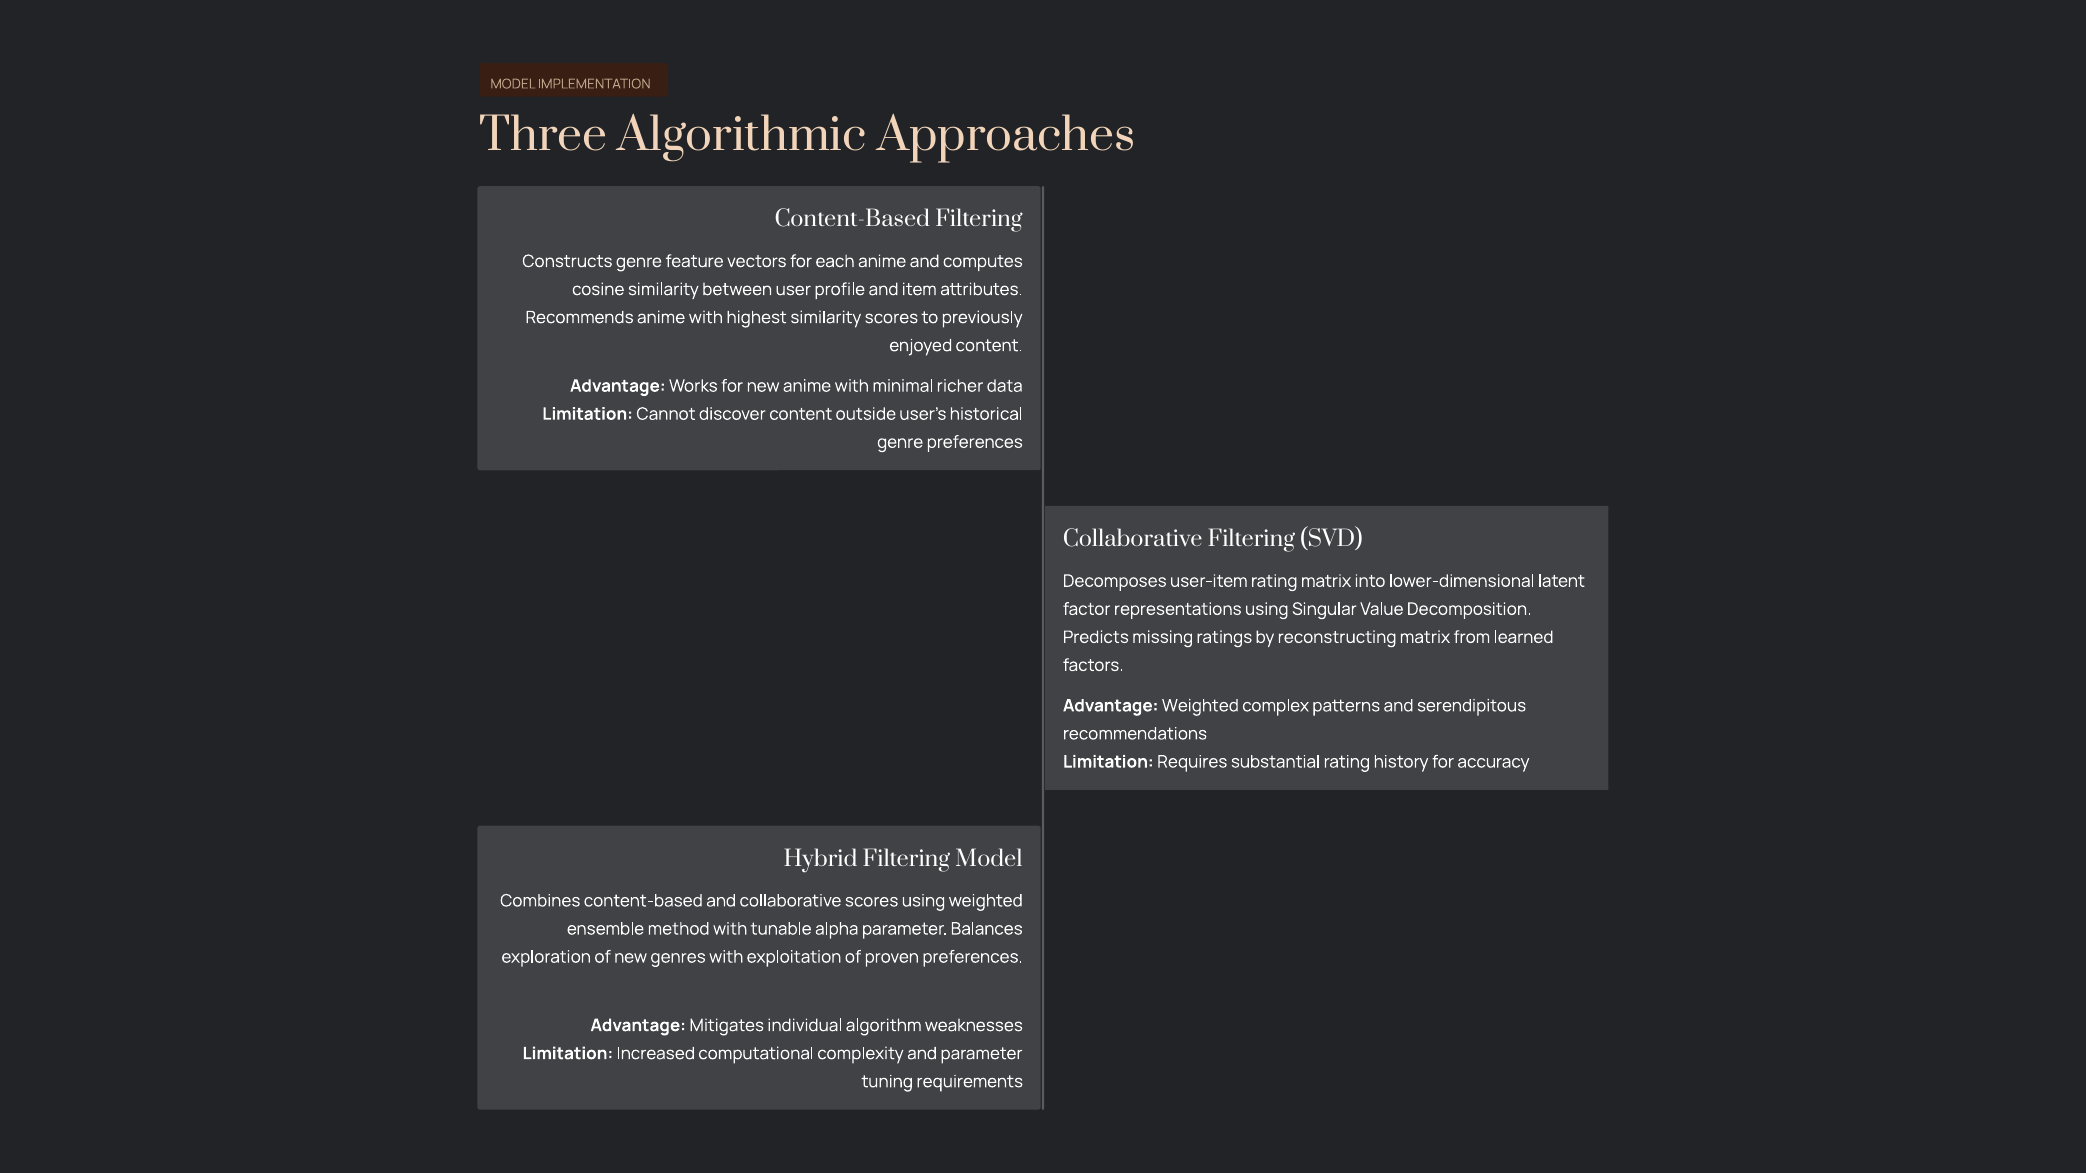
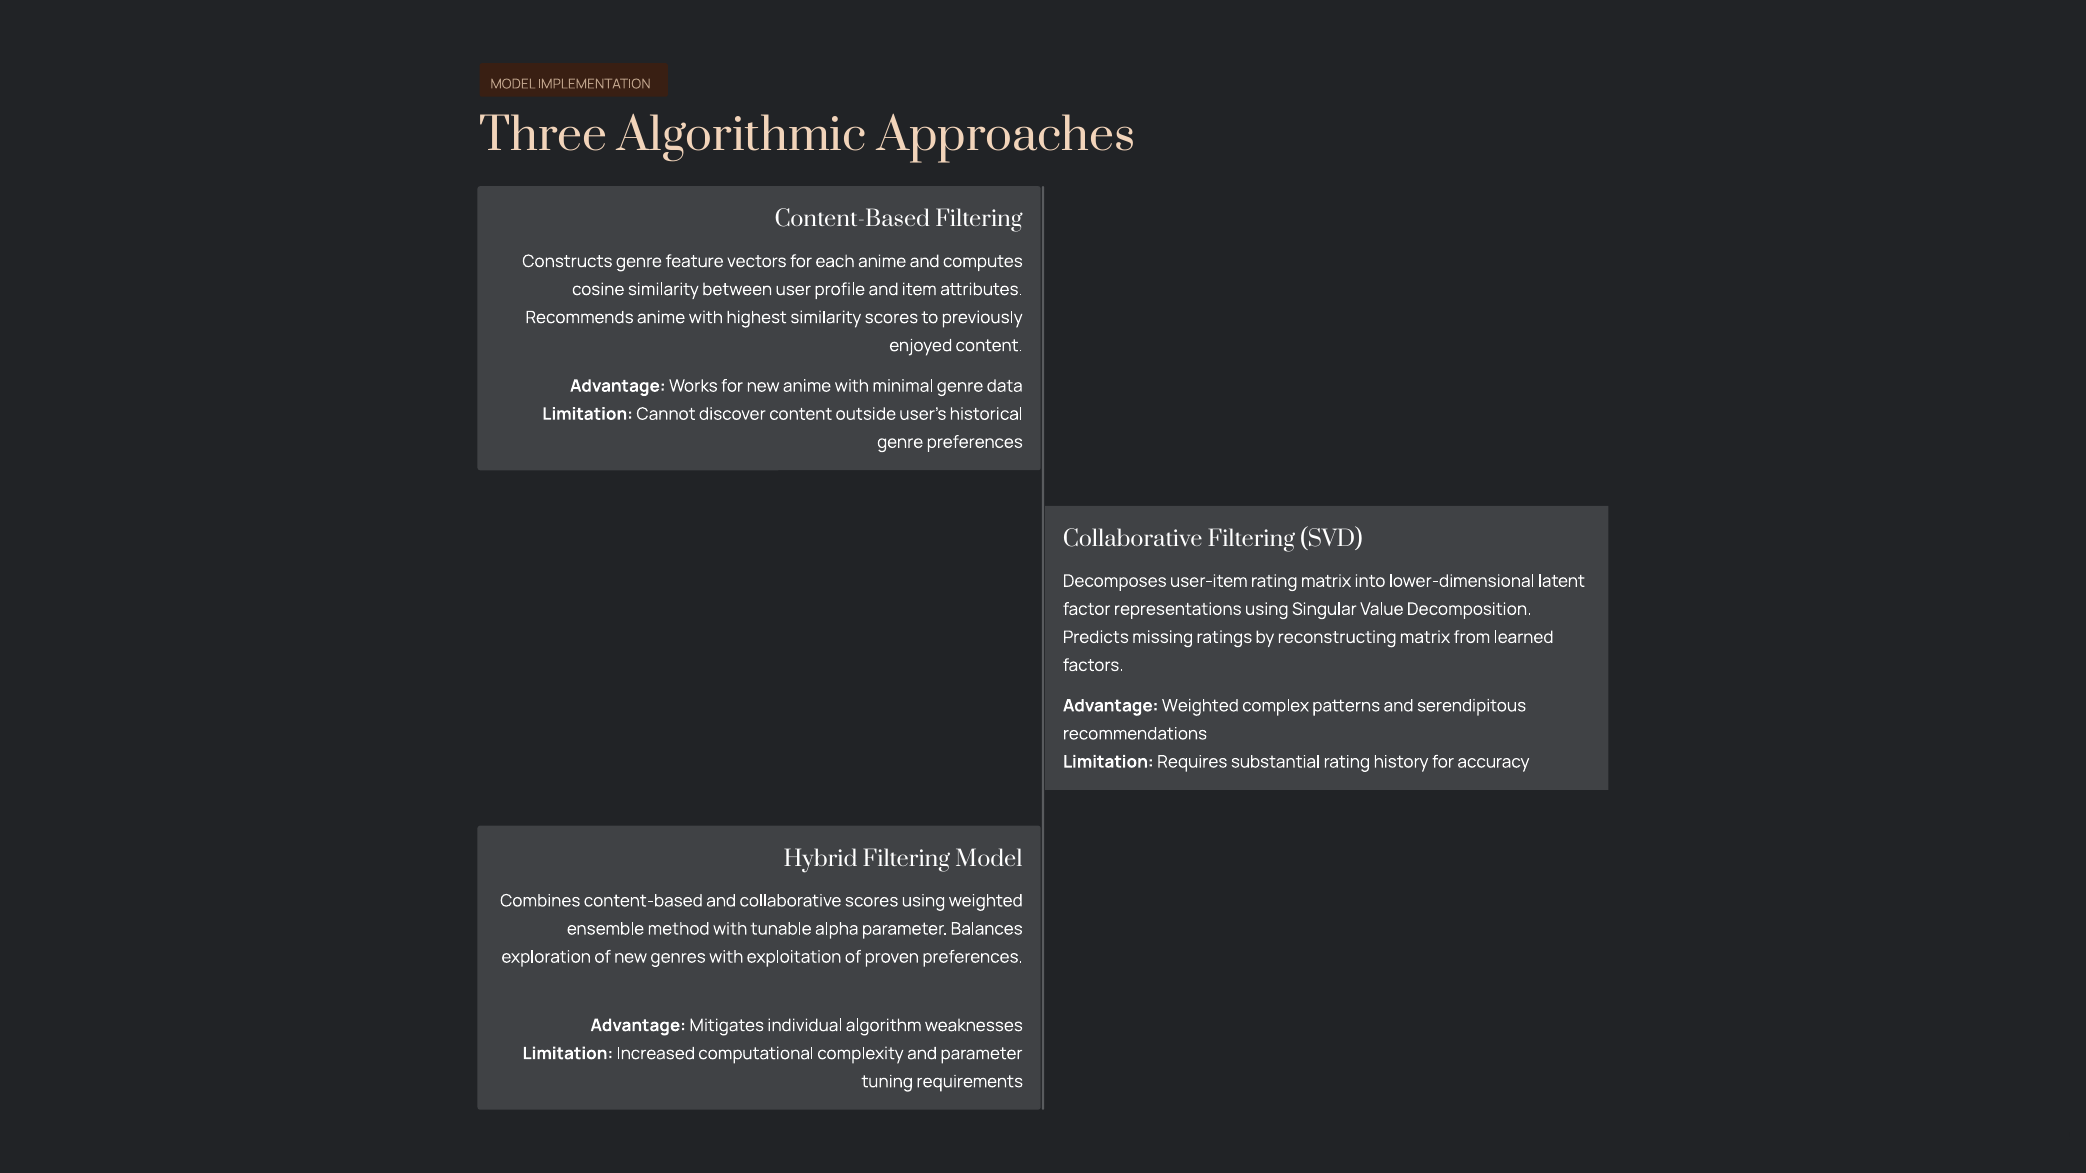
minimal richer: richer -> genre
